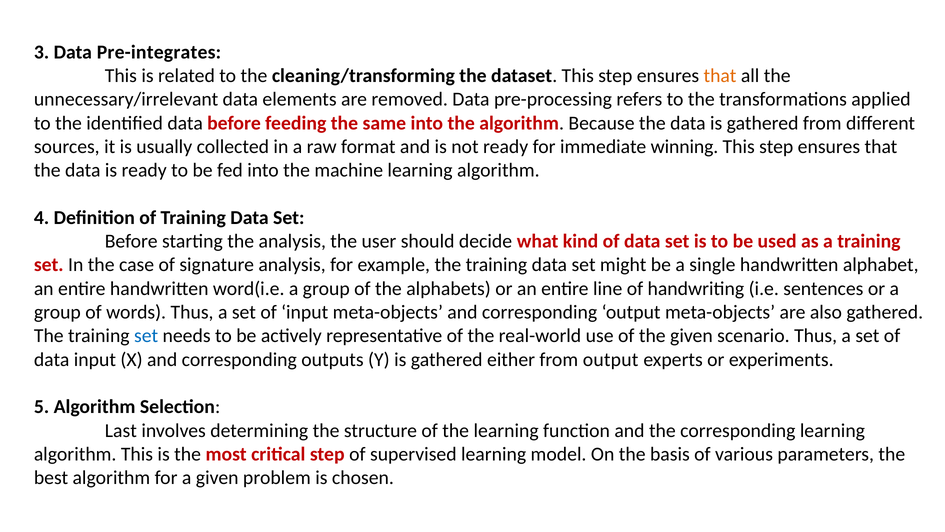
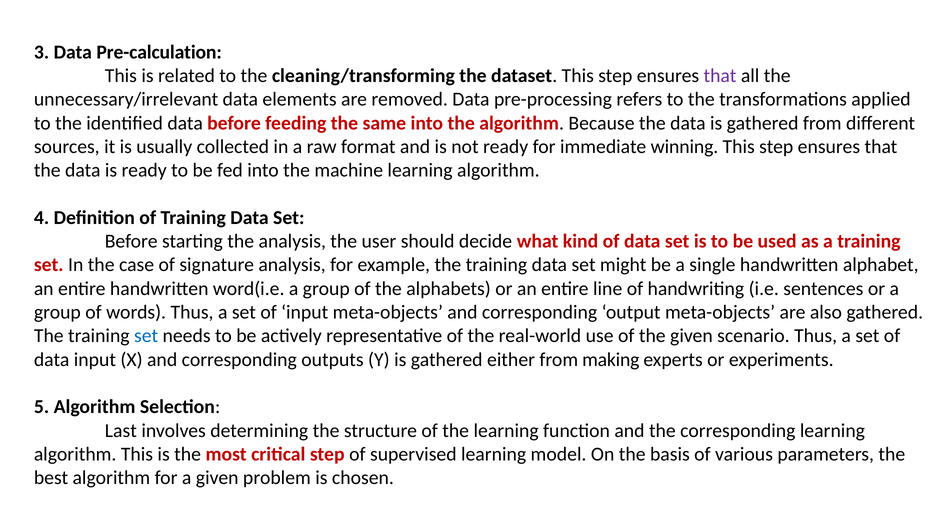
Pre-integrates: Pre-integrates -> Pre-calculation
that at (720, 76) colour: orange -> purple
from output: output -> making
